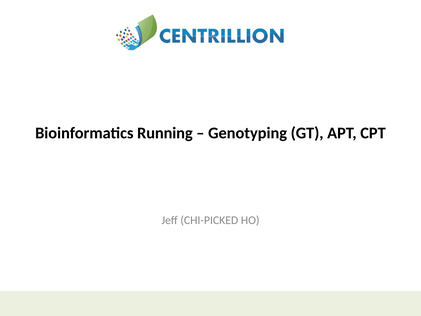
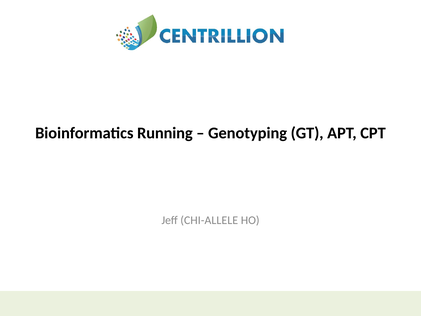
CHI-PICKED: CHI-PICKED -> CHI-ALLELE
